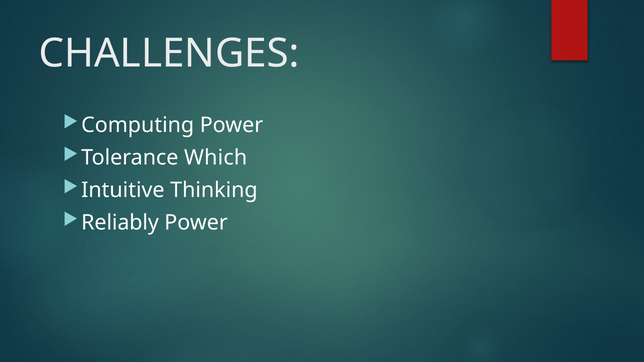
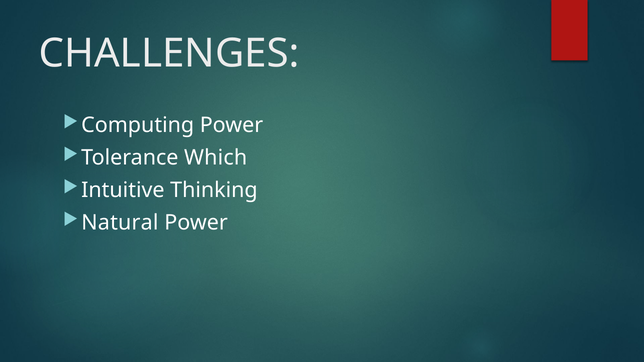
Reliably: Reliably -> Natural
